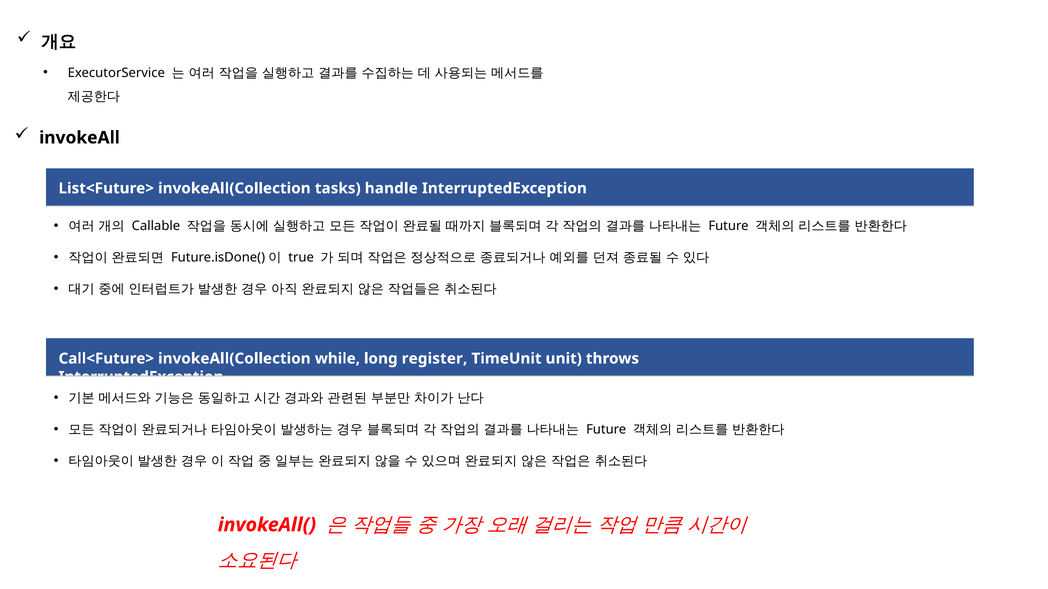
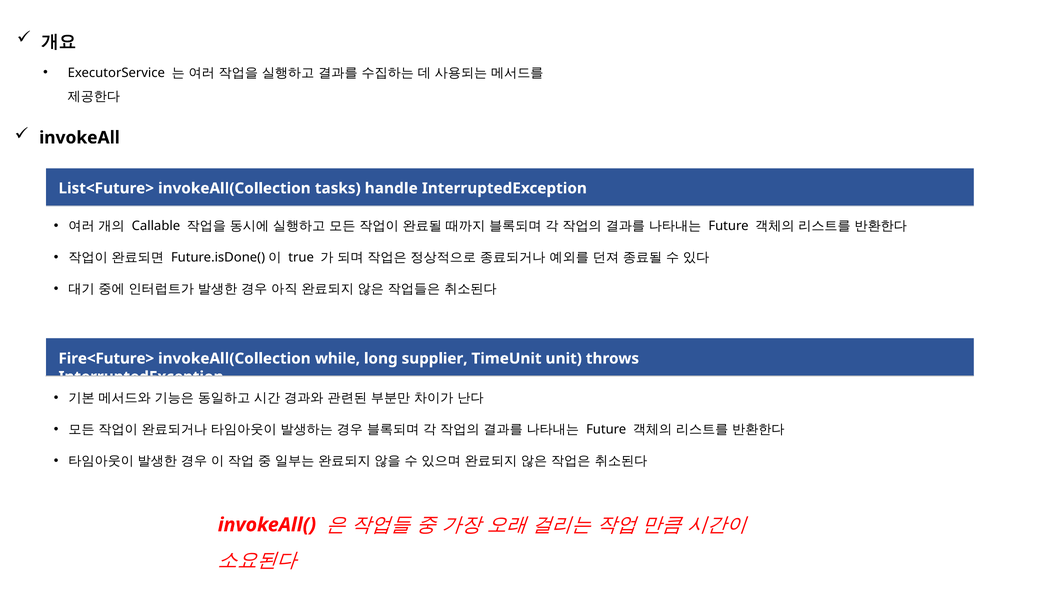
Call<Future>: Call<Future> -> Fire<Future>
register: register -> supplier
